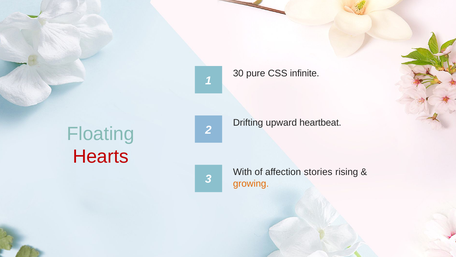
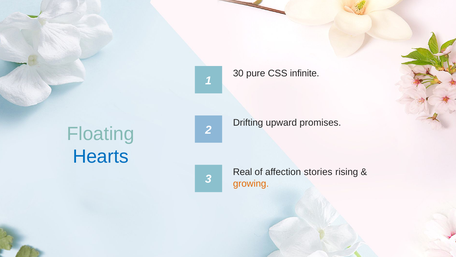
heartbeat: heartbeat -> promises
Hearts colour: red -> blue
With: With -> Real
